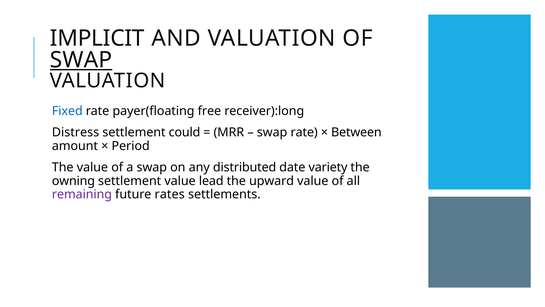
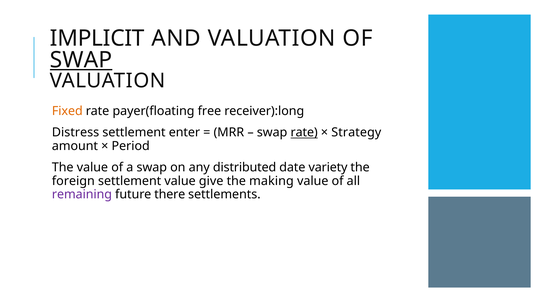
Fixed colour: blue -> orange
could: could -> enter
rate at (304, 132) underline: none -> present
Between: Between -> Strategy
owning: owning -> foreign
lead: lead -> give
upward: upward -> making
rates: rates -> there
